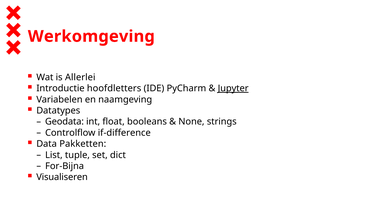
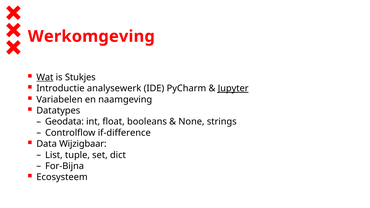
Wat underline: none -> present
Allerlei: Allerlei -> Stukjes
hoofdletters: hoofdletters -> analysewerk
Pakketten: Pakketten -> Wijzigbaar
Visualiseren: Visualiseren -> Ecosysteem
